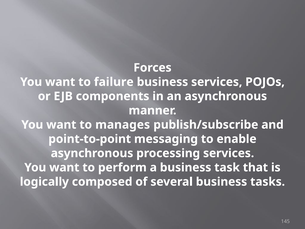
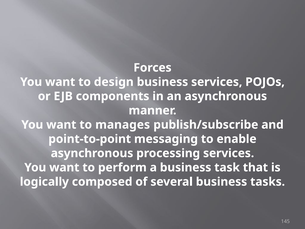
failure: failure -> design
